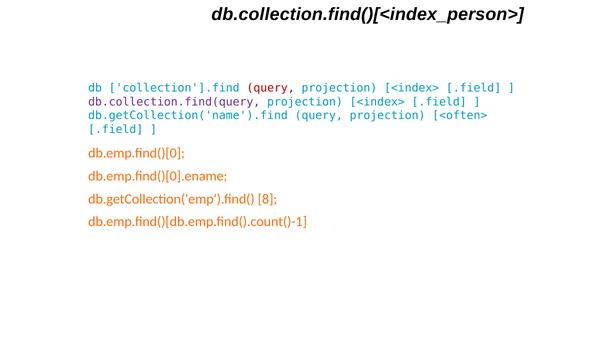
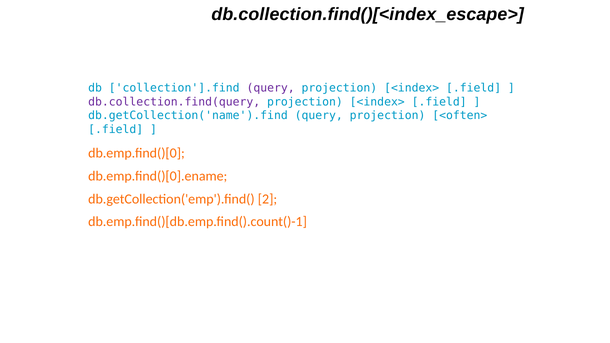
db.collection.find()[<index_person>: db.collection.find()[<index_person> -> db.collection.find()[<index_escape>
query at (271, 88) colour: red -> purple
8: 8 -> 2
